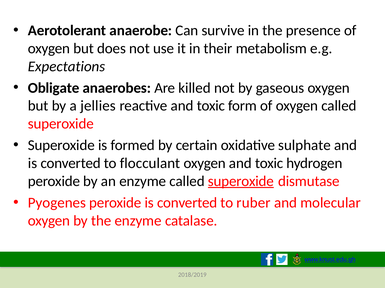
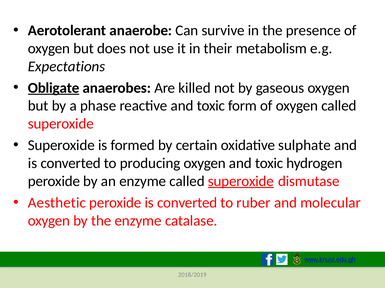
Obligate underline: none -> present
jellies: jellies -> phase
flocculant: flocculant -> producing
Pyogenes: Pyogenes -> Aesthetic
